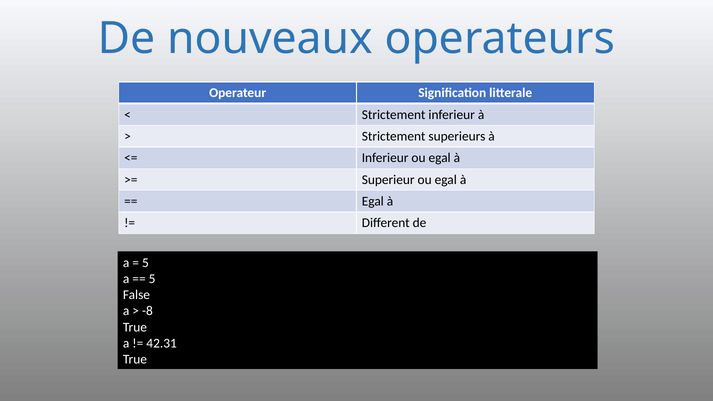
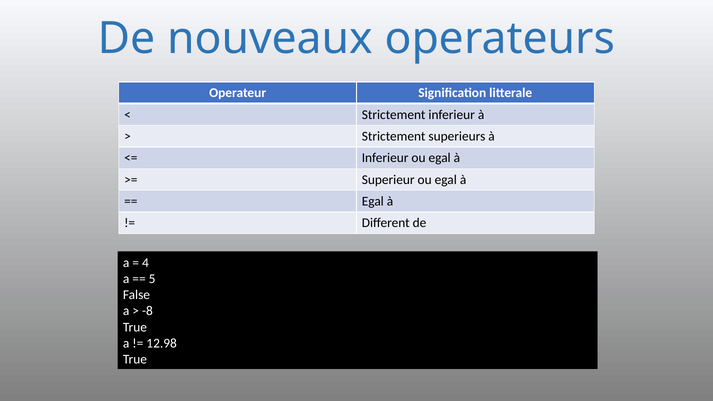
5 at (145, 263): 5 -> 4
42.31: 42.31 -> 12.98
